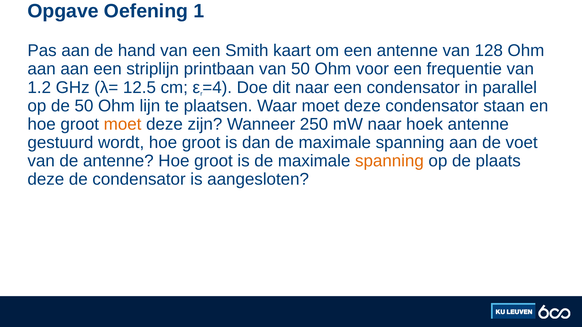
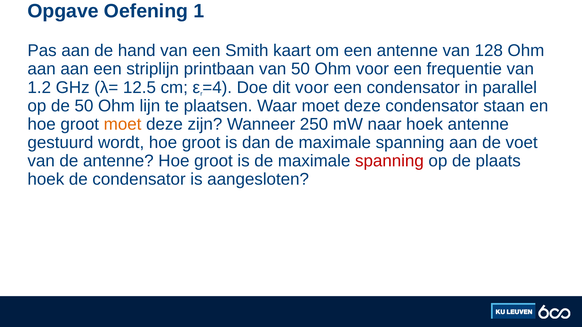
dit naar: naar -> voor
spanning at (389, 161) colour: orange -> red
deze at (46, 179): deze -> hoek
